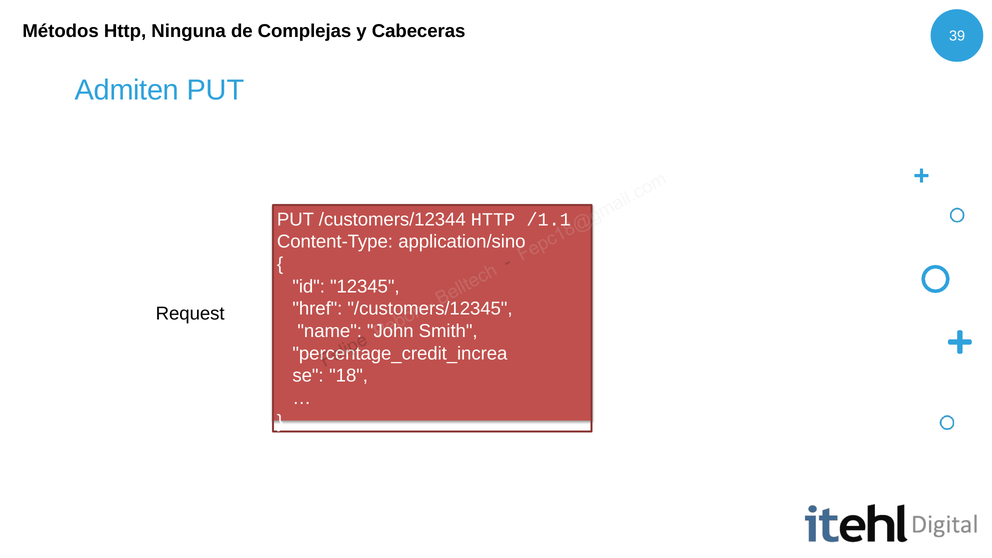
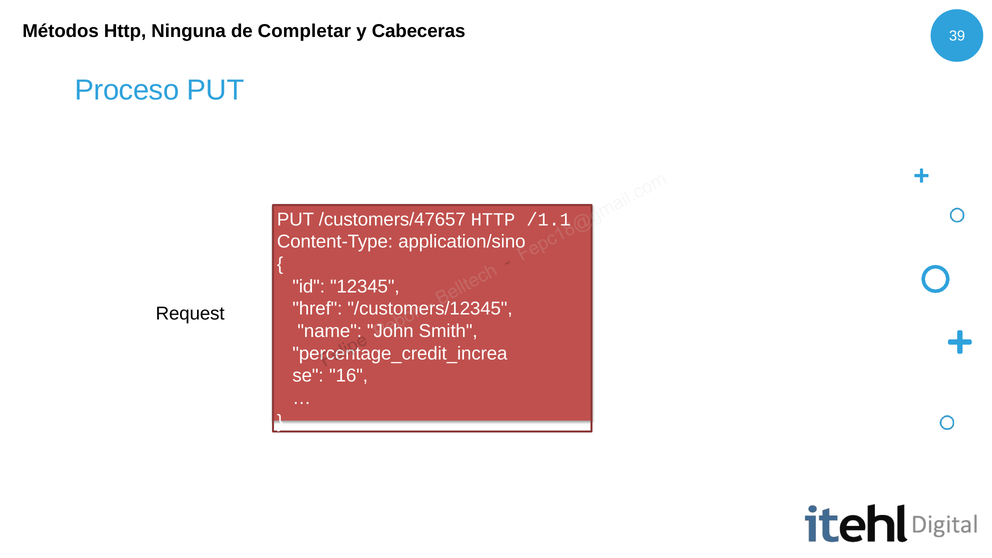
Complejas: Complejas -> Completar
Admiten: Admiten -> Proceso
/customers/12344: /customers/12344 -> /customers/47657
18: 18 -> 16
